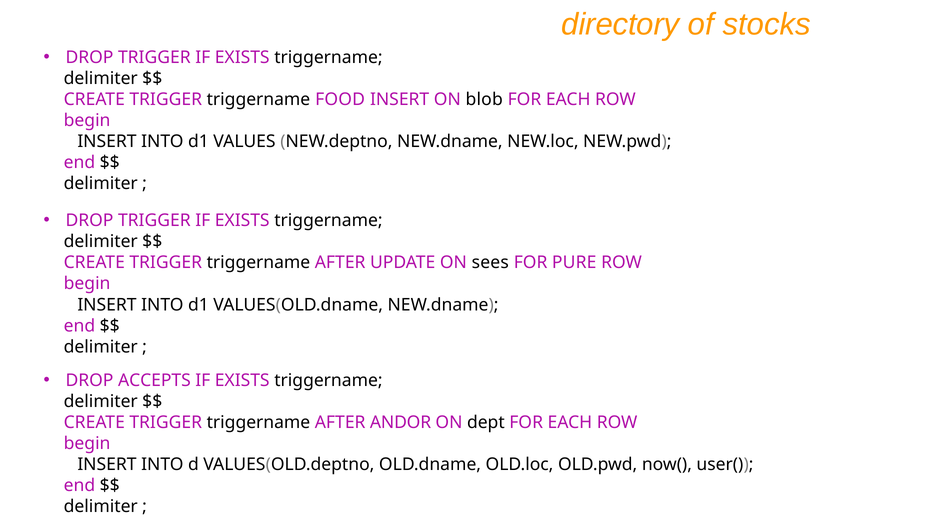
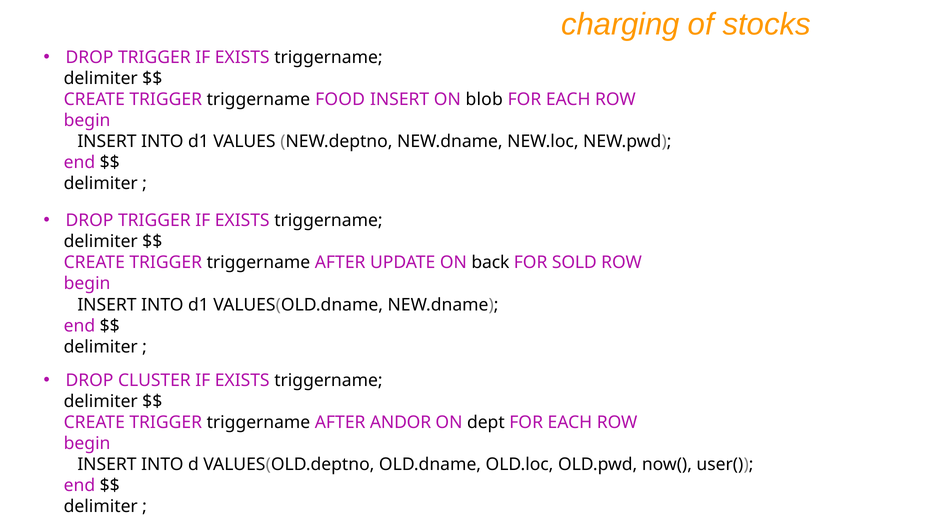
directory: directory -> charging
sees: sees -> back
PURE: PURE -> SOLD
ACCEPTS: ACCEPTS -> CLUSTER
